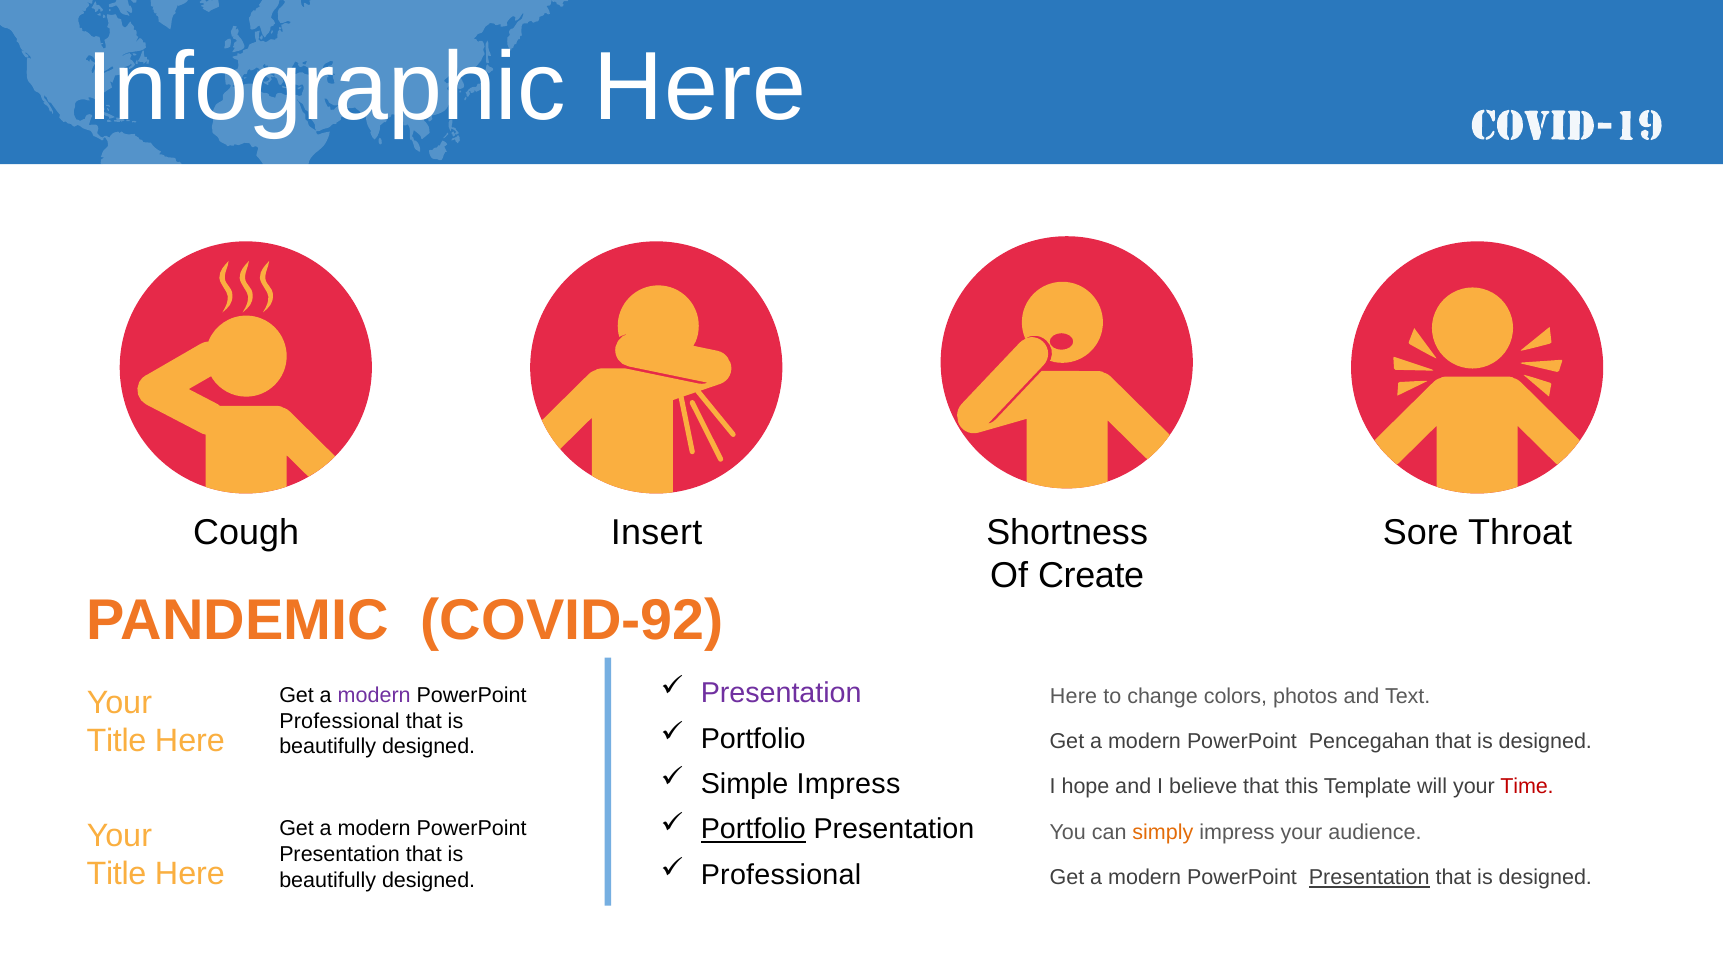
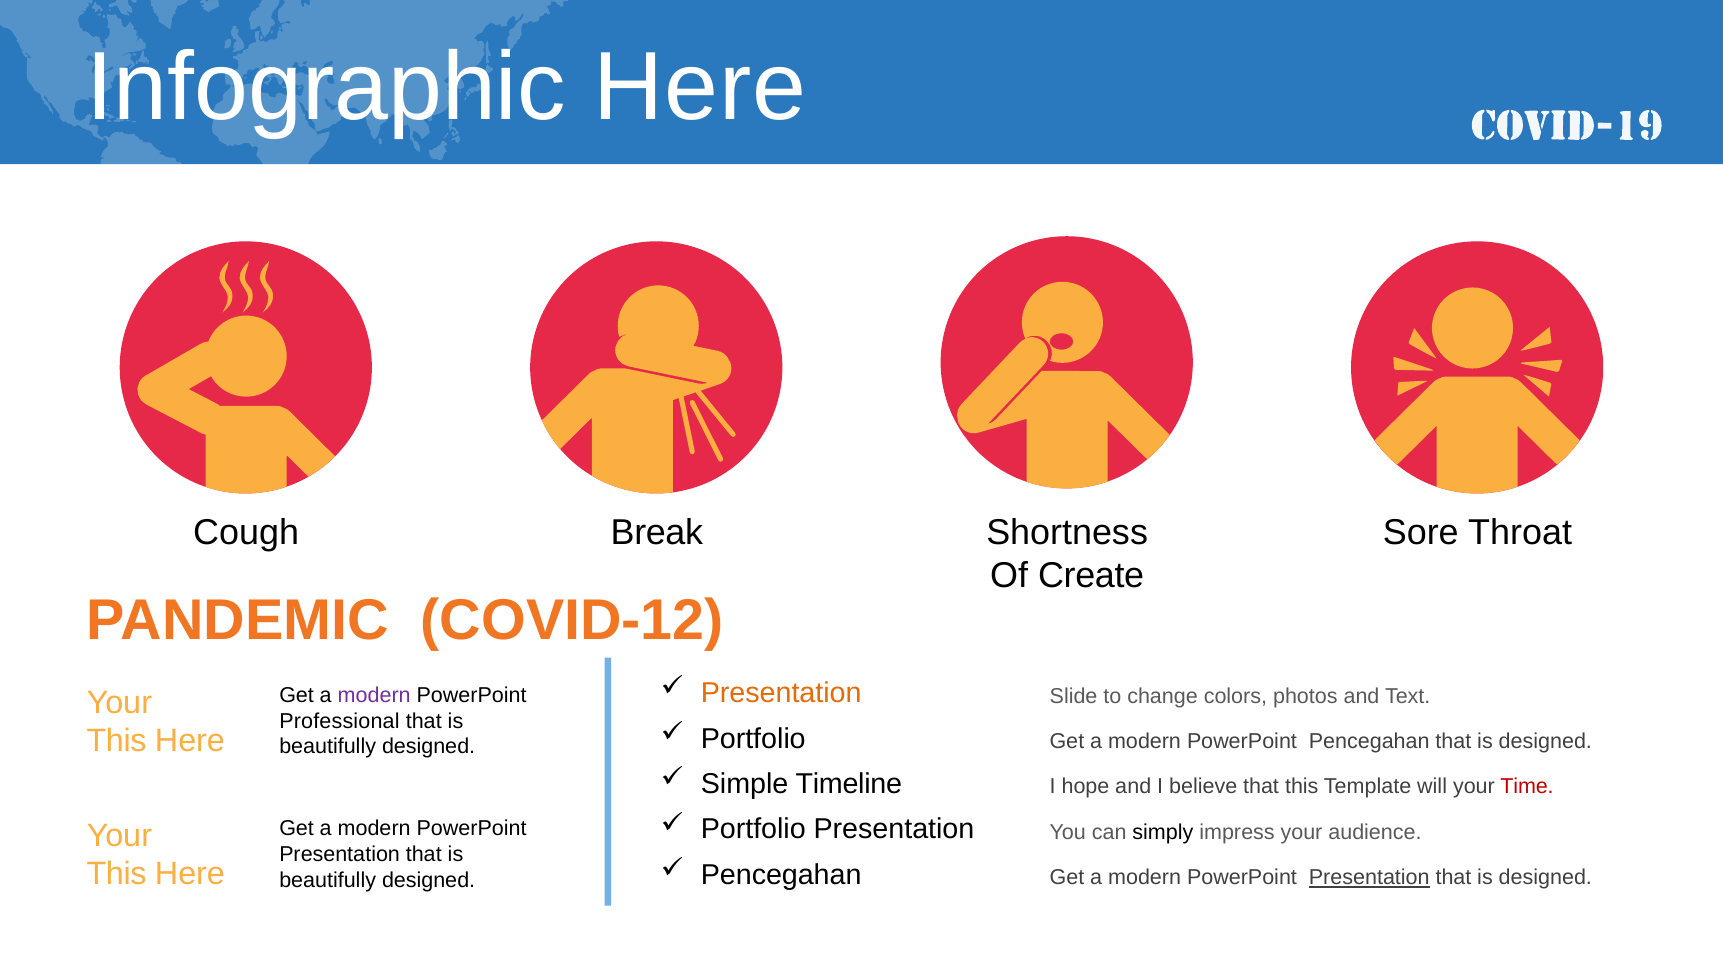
Insert: Insert -> Break
COVID-92: COVID-92 -> COVID-12
Presentation at (781, 693) colour: purple -> orange
Here at (1073, 696): Here -> Slide
Title at (117, 741): Title -> This
Simple Impress: Impress -> Timeline
Portfolio at (753, 830) underline: present -> none
simply colour: orange -> black
Title at (117, 874): Title -> This
Professional at (781, 875): Professional -> Pencegahan
